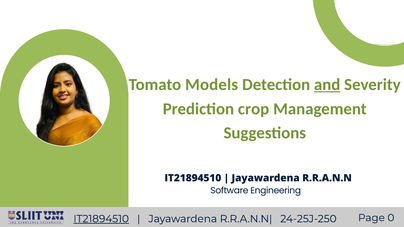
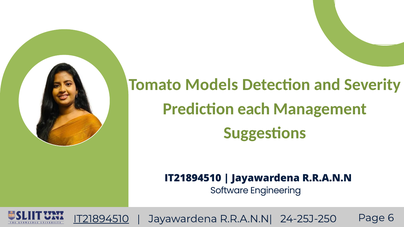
and underline: present -> none
crop: crop -> each
0: 0 -> 6
